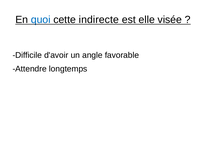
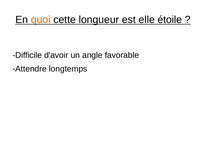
quoi colour: blue -> orange
indirecte: indirecte -> longueur
visée: visée -> étoile
